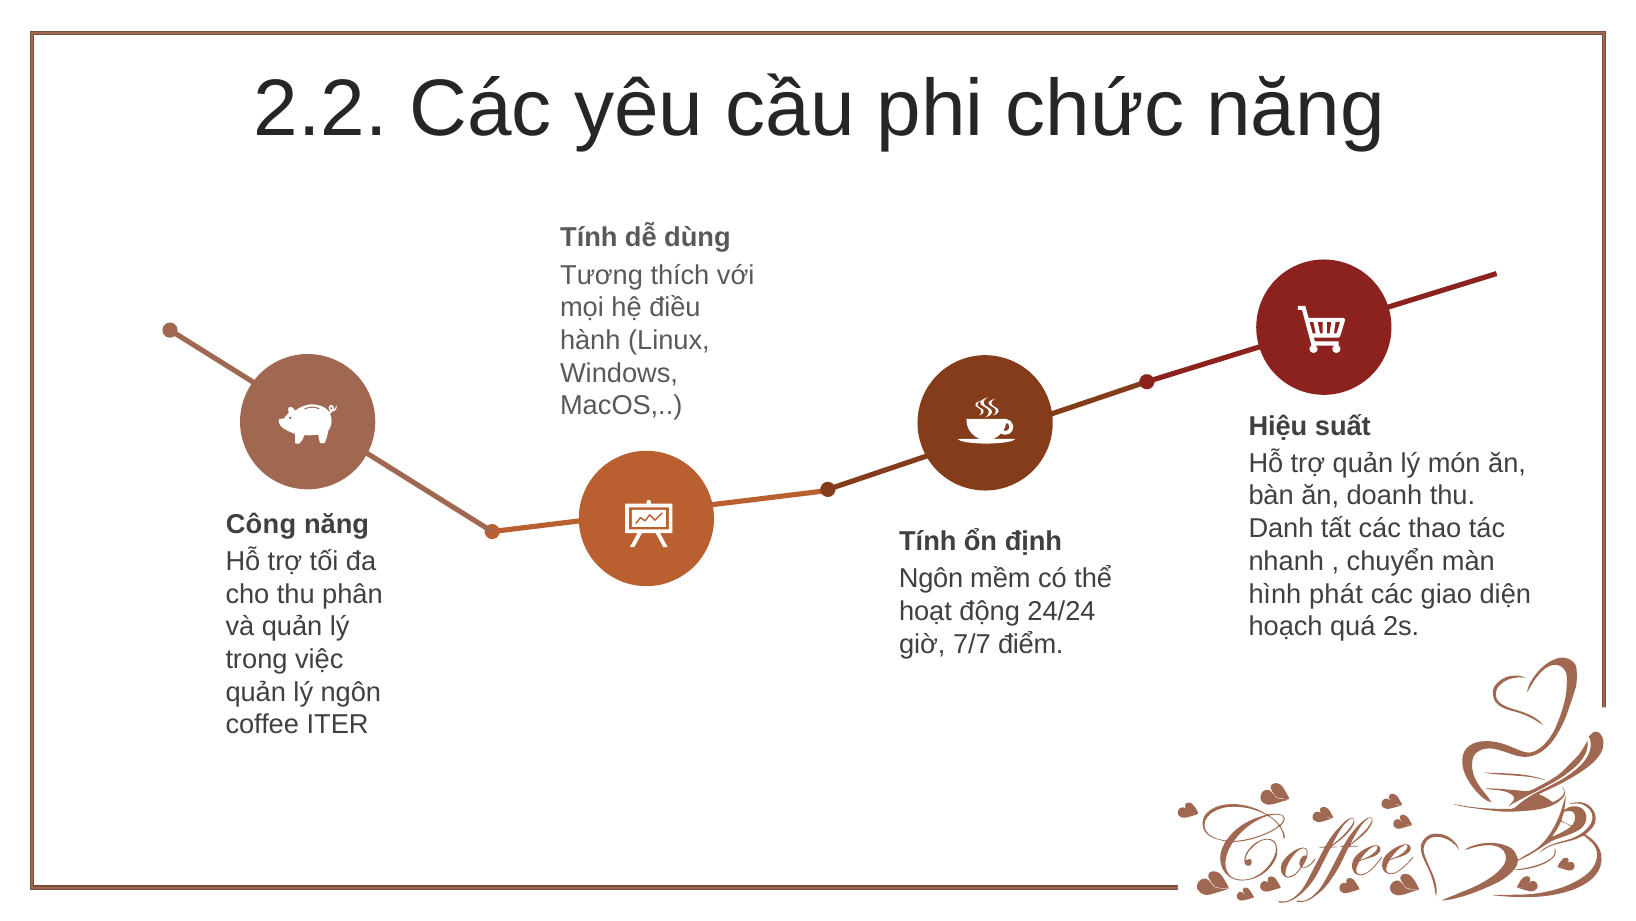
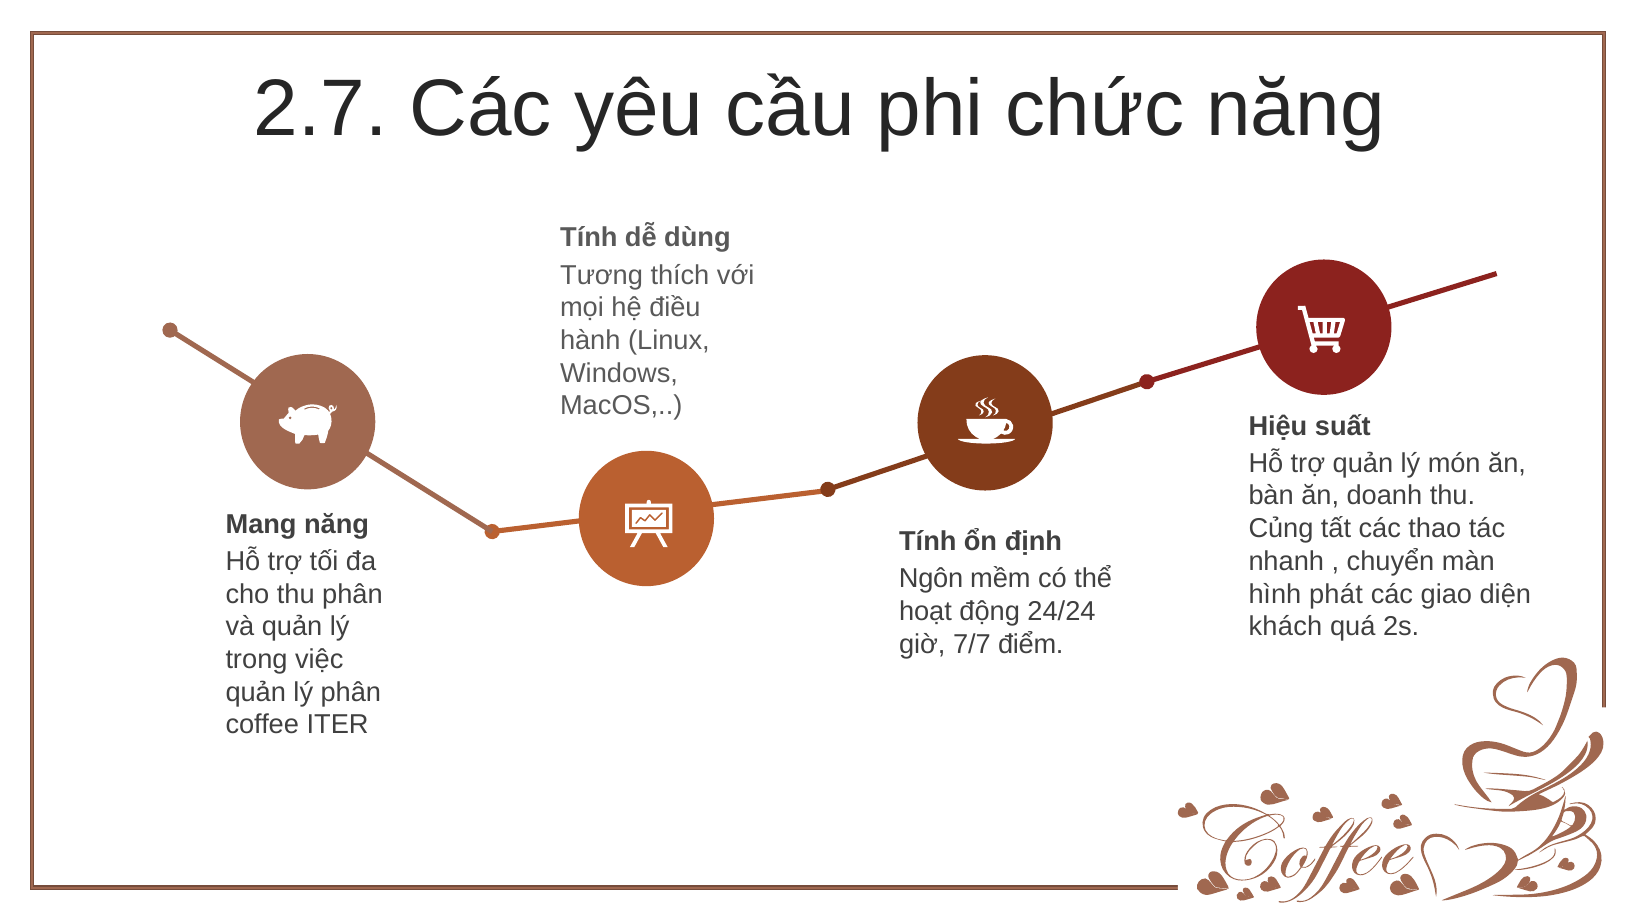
2.2: 2.2 -> 2.7
Công: Công -> Mang
Danh: Danh -> Củng
hoạch: hoạch -> khách
lý ngôn: ngôn -> phân
